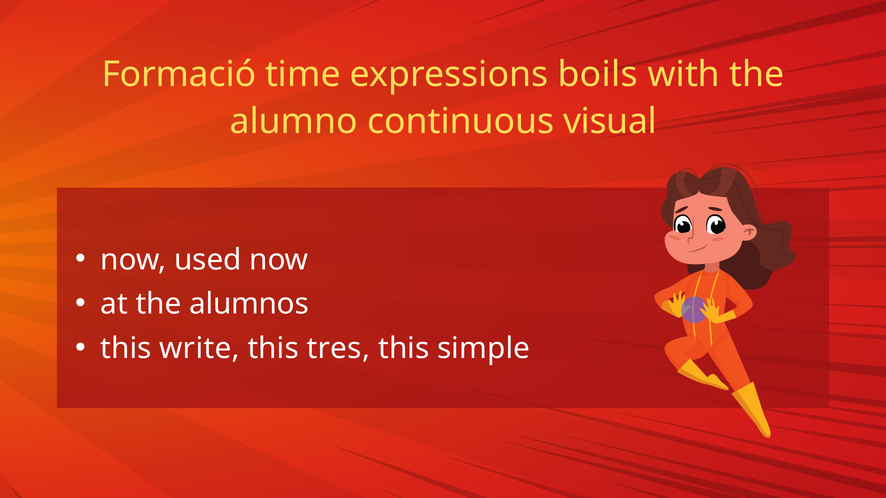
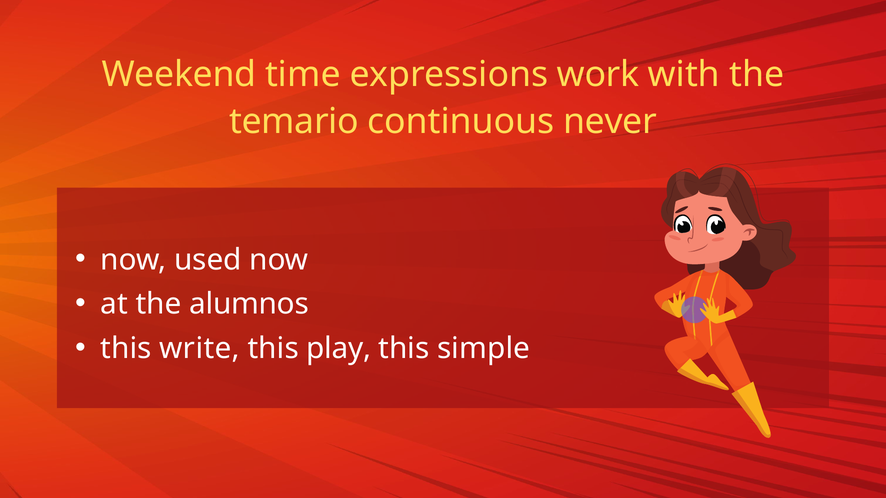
Formació: Formació -> Weekend
boils: boils -> work
alumno: alumno -> temario
visual: visual -> never
tres: tres -> play
